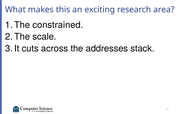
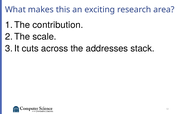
constrained: constrained -> contribution
